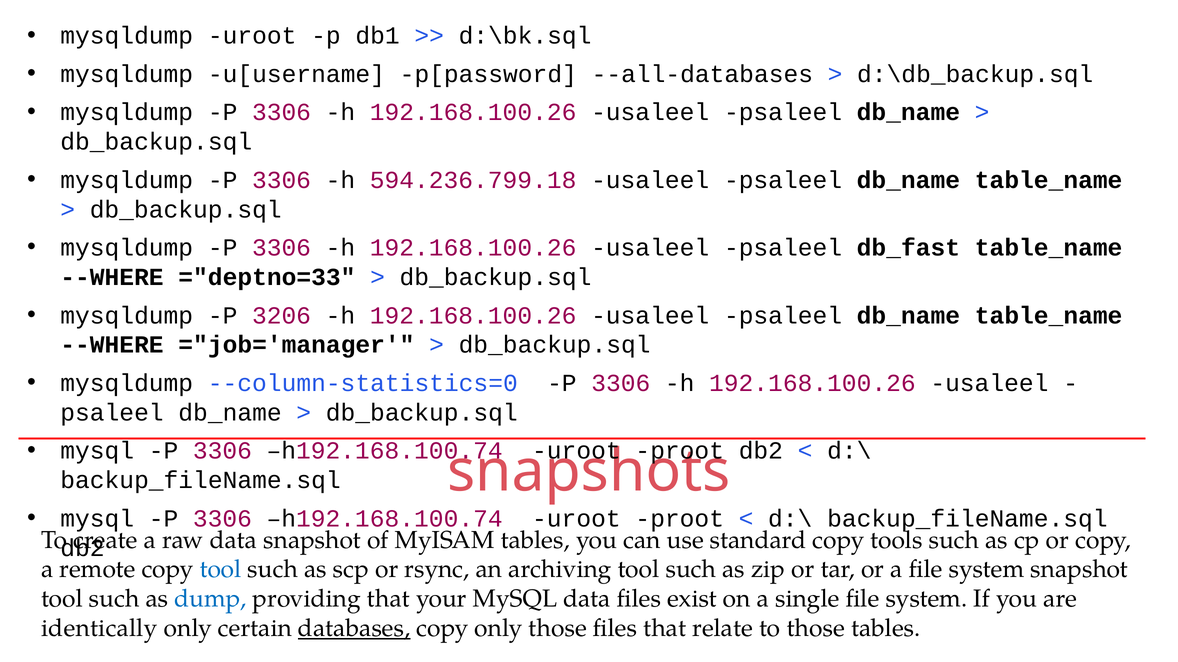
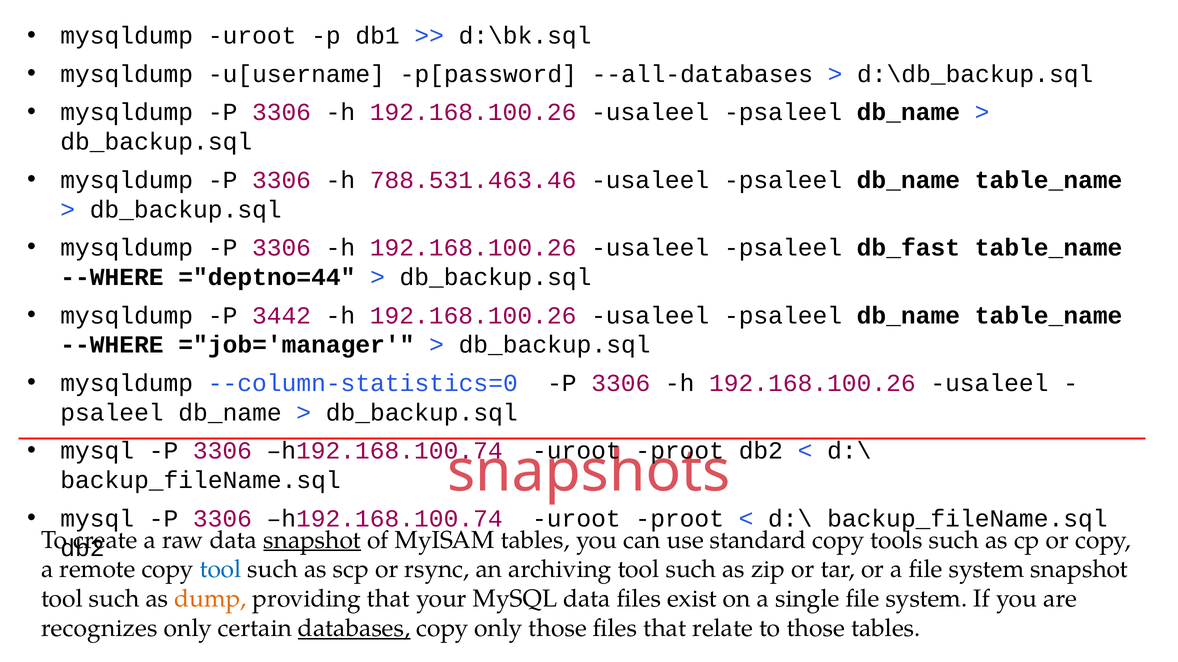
594.236.799.18: 594.236.799.18 -> 788.531.463.46
="deptno=33: ="deptno=33 -> ="deptno=44
3206: 3206 -> 3442
snapshot at (312, 540) underline: none -> present
dump colour: blue -> orange
identically: identically -> recognizes
